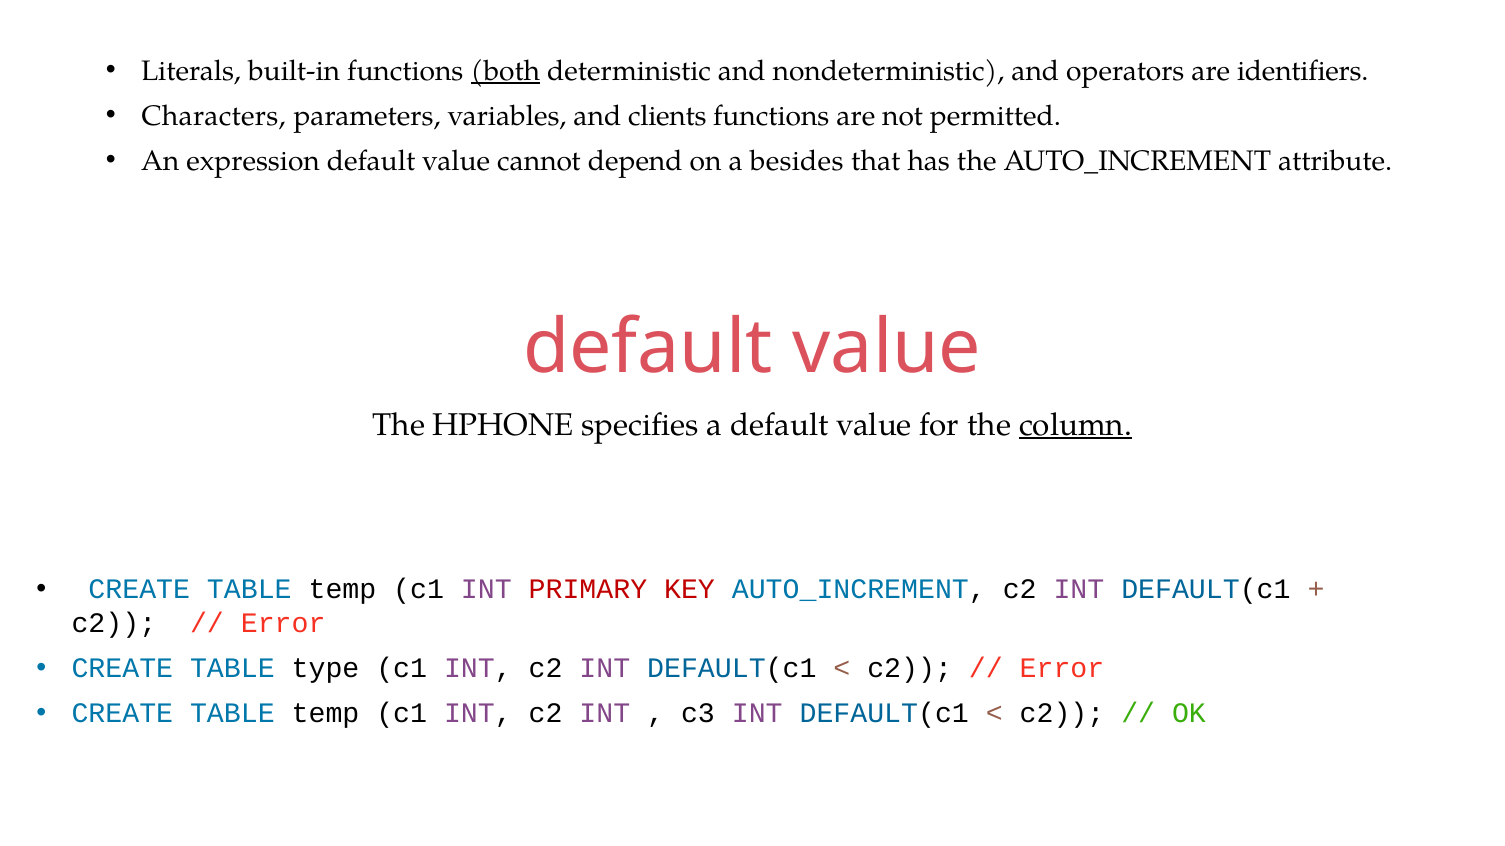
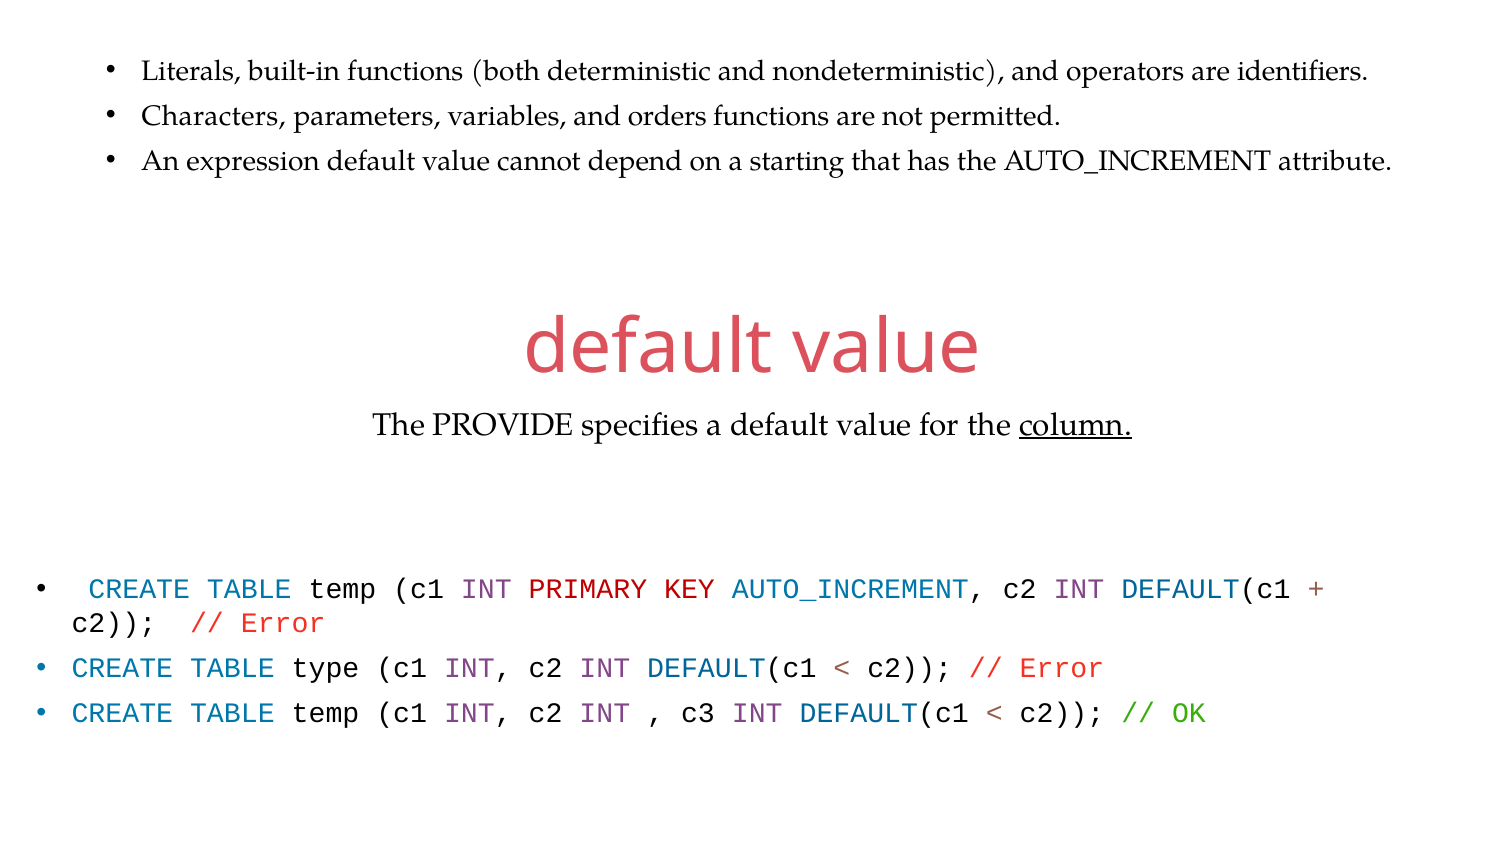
both underline: present -> none
clients: clients -> orders
besides: besides -> starting
HPHONE: HPHONE -> PROVIDE
